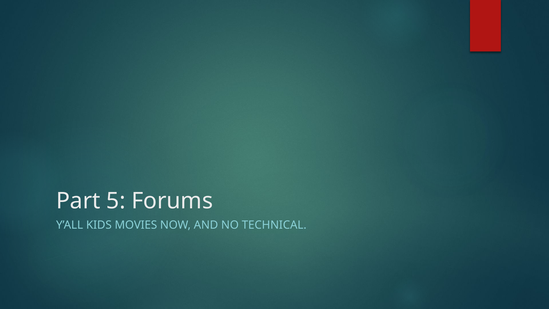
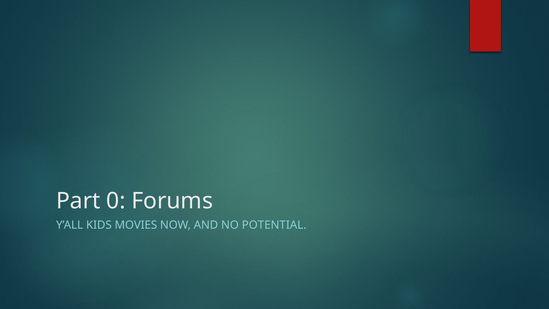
5: 5 -> 0
TECHNICAL: TECHNICAL -> POTENTIAL
